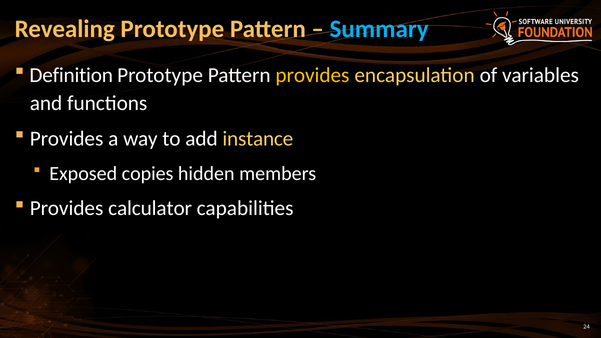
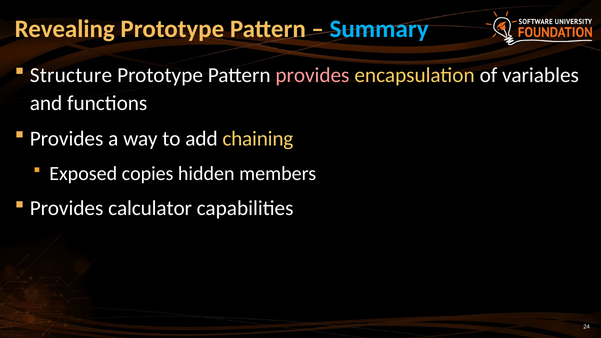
Definition: Definition -> Structure
provides at (312, 75) colour: yellow -> pink
instance: instance -> chaining
